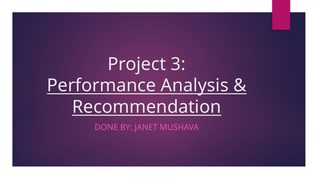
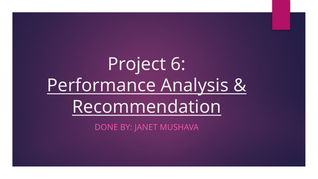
3: 3 -> 6
